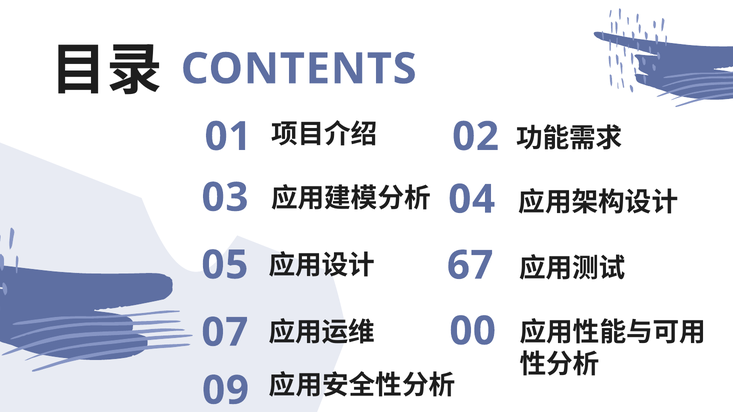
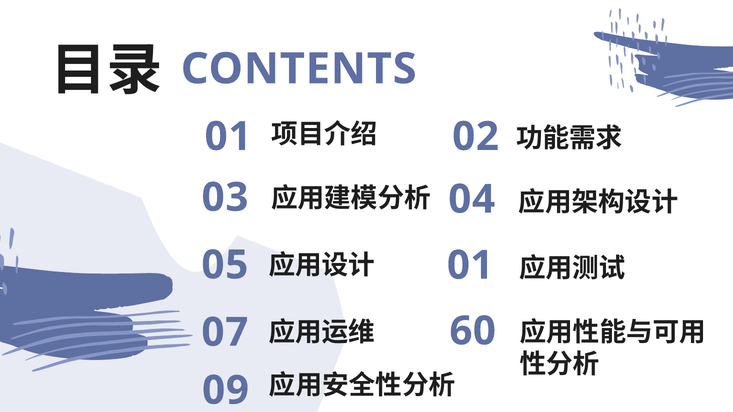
67 at (470, 266): 67 -> 01
00: 00 -> 60
